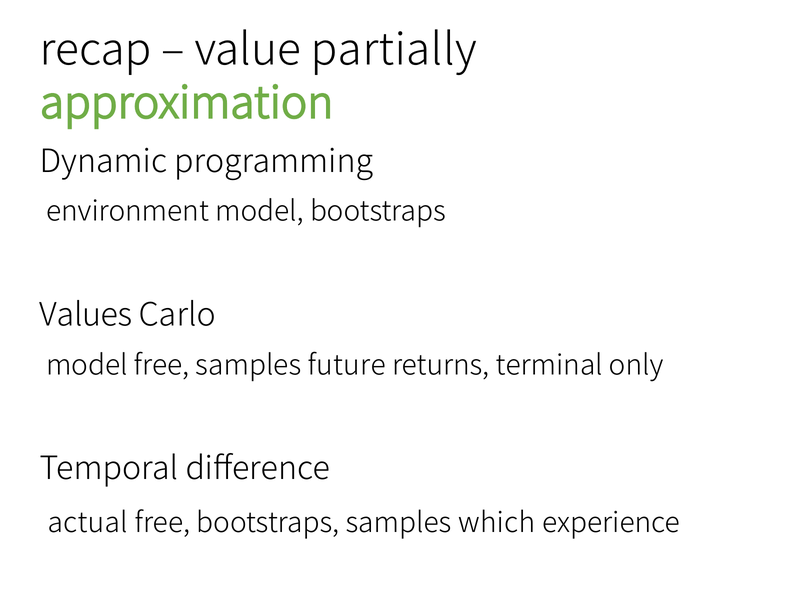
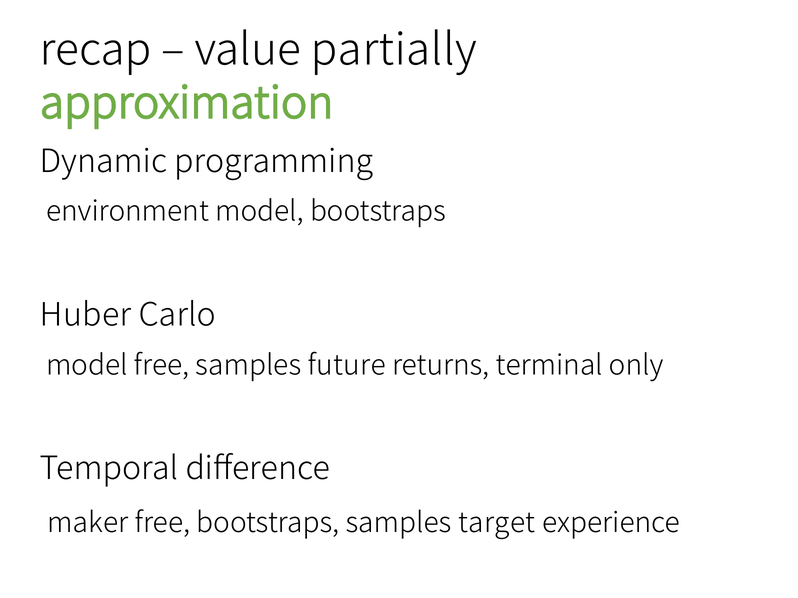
Values: Values -> Huber
actual: actual -> maker
which: which -> target
